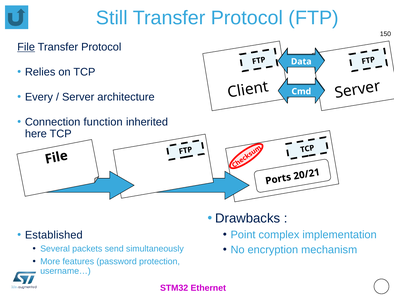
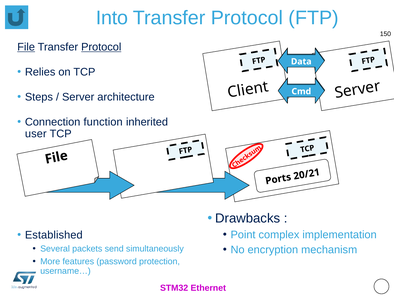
Still: Still -> Into
Protocol at (101, 47) underline: none -> present
Every: Every -> Steps
here: here -> user
